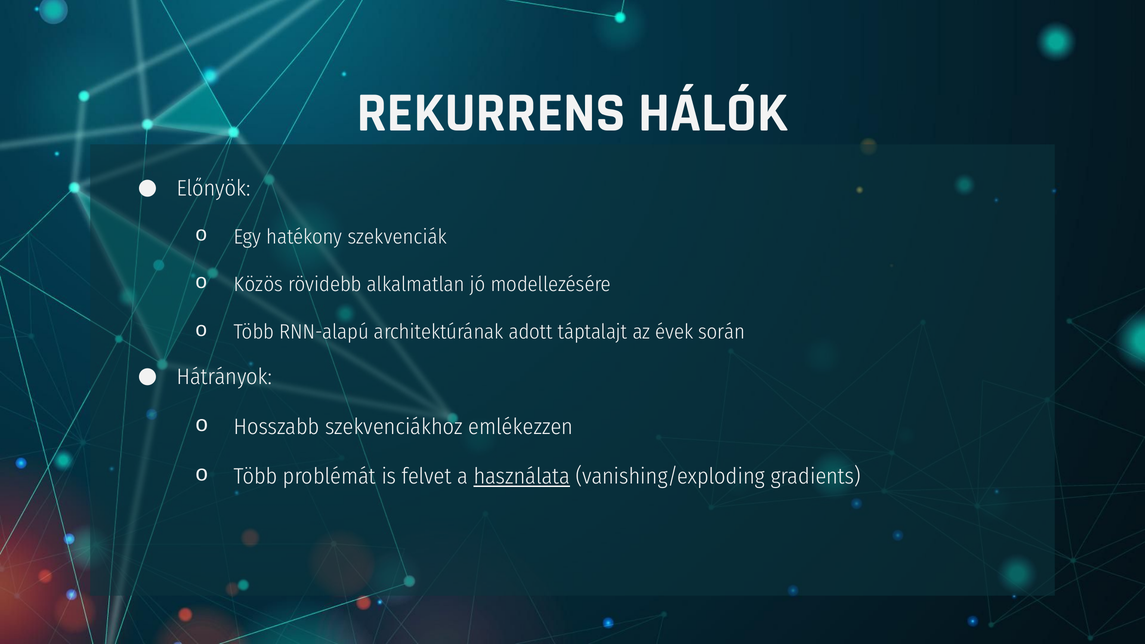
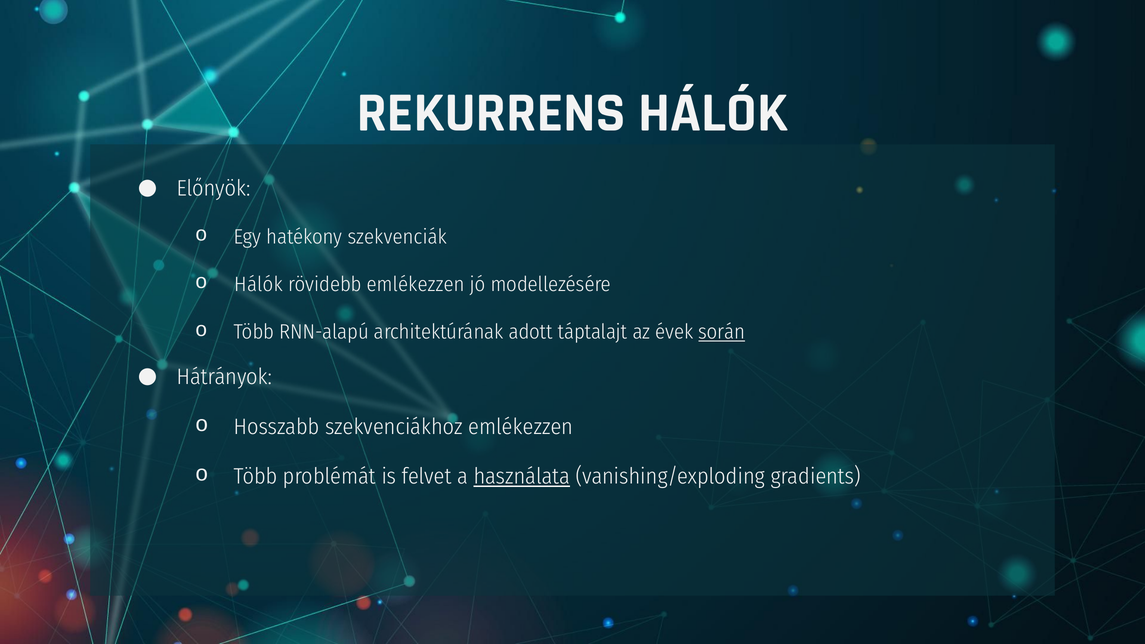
Közös at (259, 285): Közös -> Hálók
rövidebb alkalmatlan: alkalmatlan -> emlékezzen
során underline: none -> present
